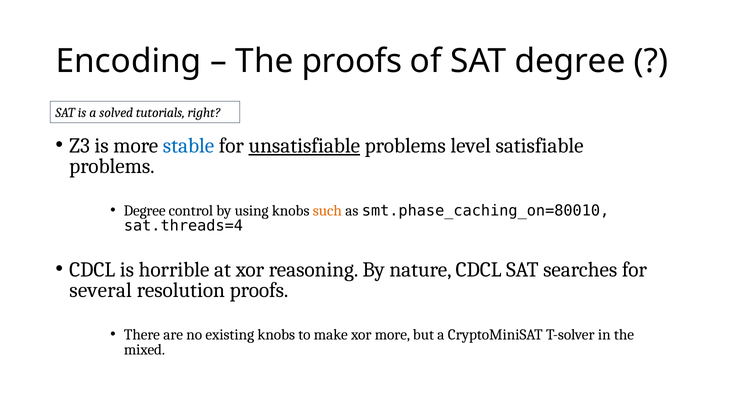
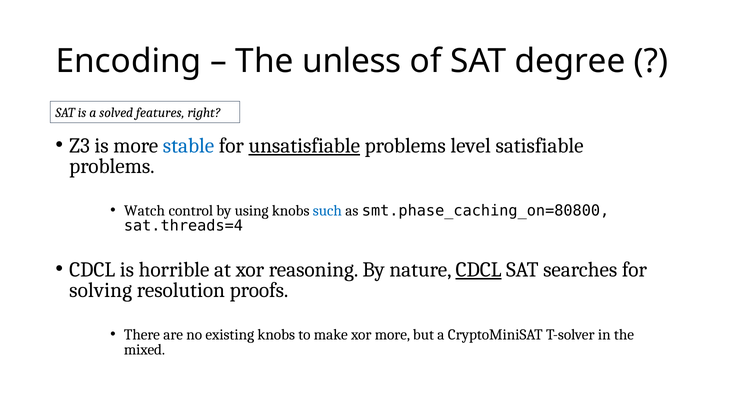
The proofs: proofs -> unless
tutorials: tutorials -> features
Degree at (145, 211): Degree -> Watch
such colour: orange -> blue
smt.phase_caching_on=80010: smt.phase_caching_on=80010 -> smt.phase_caching_on=80800
CDCL at (479, 270) underline: none -> present
several: several -> solving
